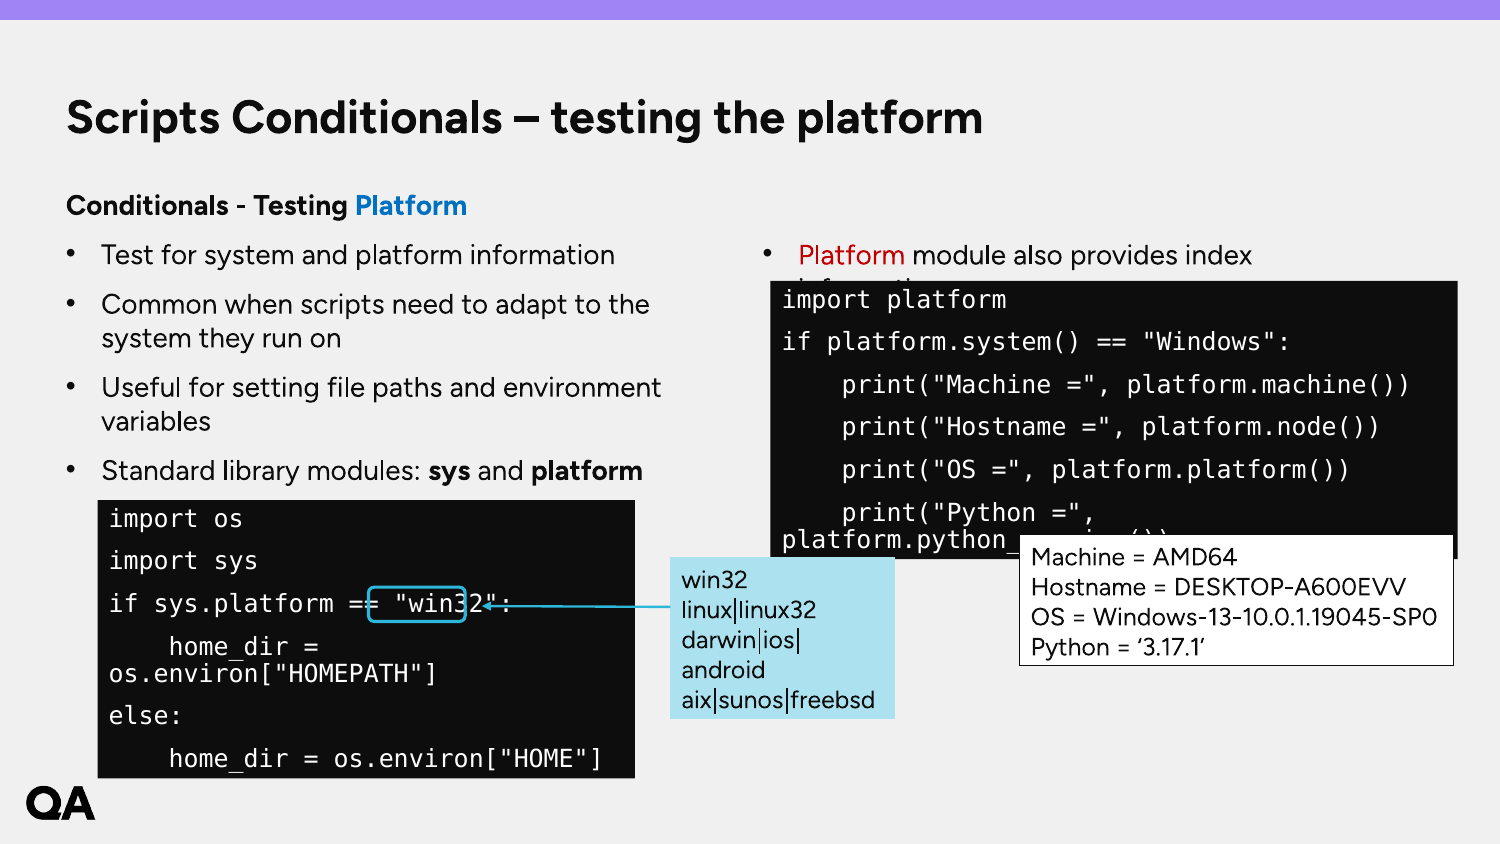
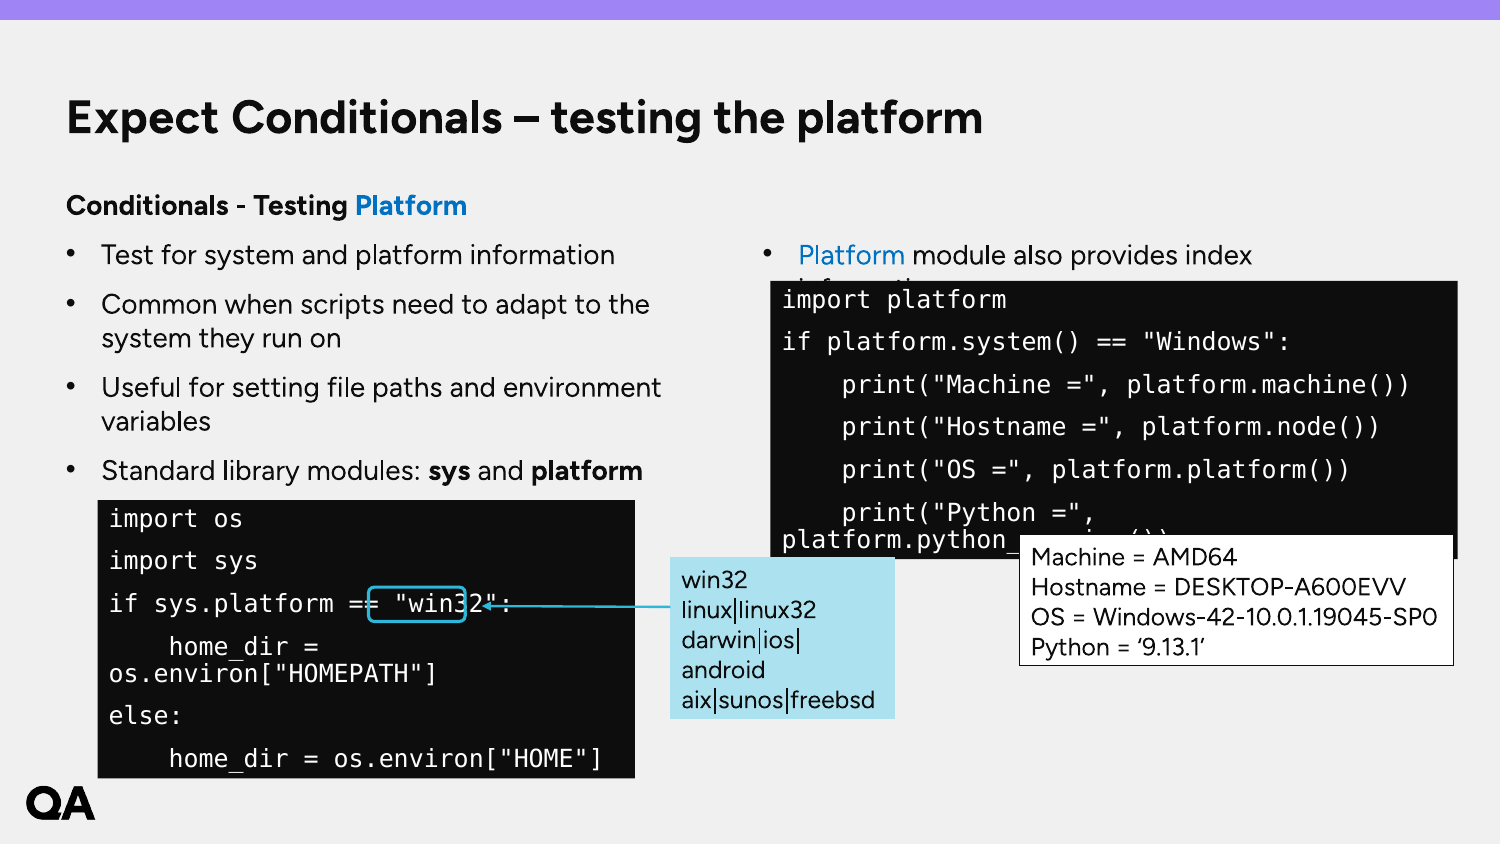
Scripts at (143, 118): Scripts -> Expect
Platform at (852, 255) colour: red -> blue
Windows-13-10.0.1.19045-SP0: Windows-13-10.0.1.19045-SP0 -> Windows-42-10.0.1.19045-SP0
3.17.1: 3.17.1 -> 9.13.1
